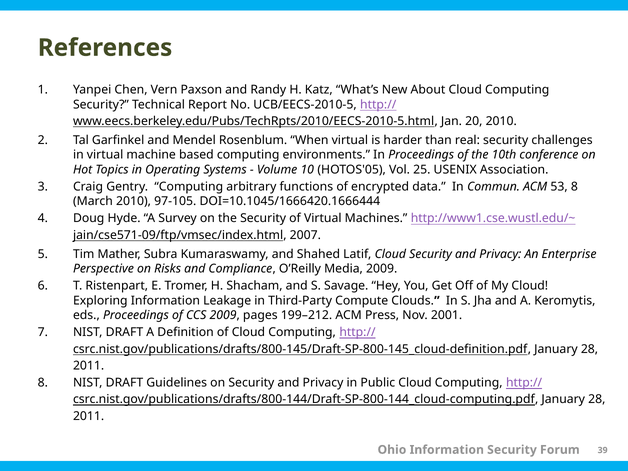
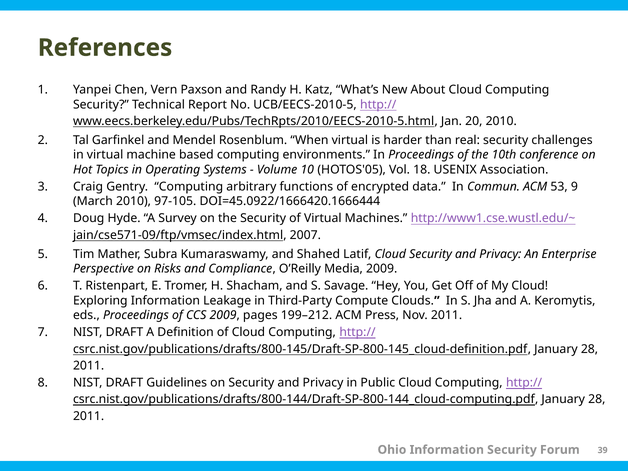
25: 25 -> 18
53 8: 8 -> 9
DOI=10.1045/1666420.1666444: DOI=10.1045/1666420.1666444 -> DOI=45.0922/1666420.1666444
Nov 2001: 2001 -> 2011
